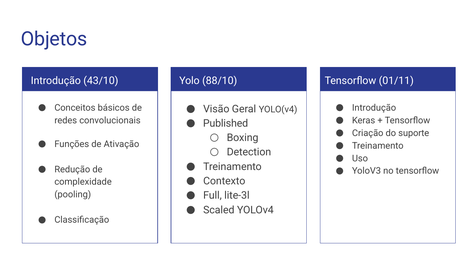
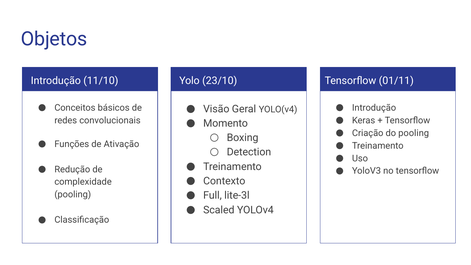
43/10: 43/10 -> 11/10
88/10: 88/10 -> 23/10
Published: Published -> Momento
do suporte: suporte -> pooling
